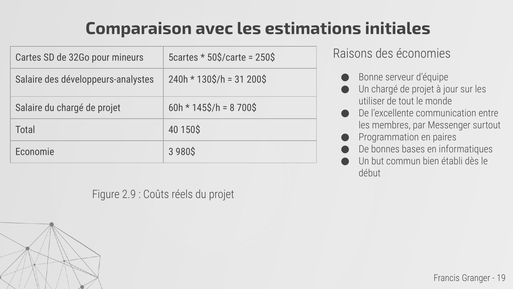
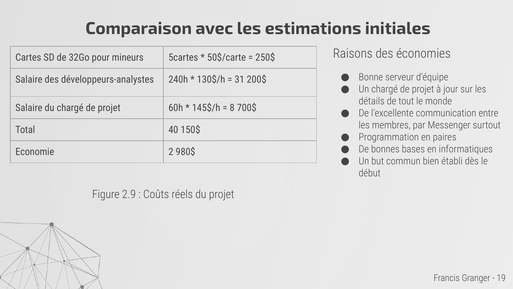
utiliser: utiliser -> détails
3: 3 -> 2
